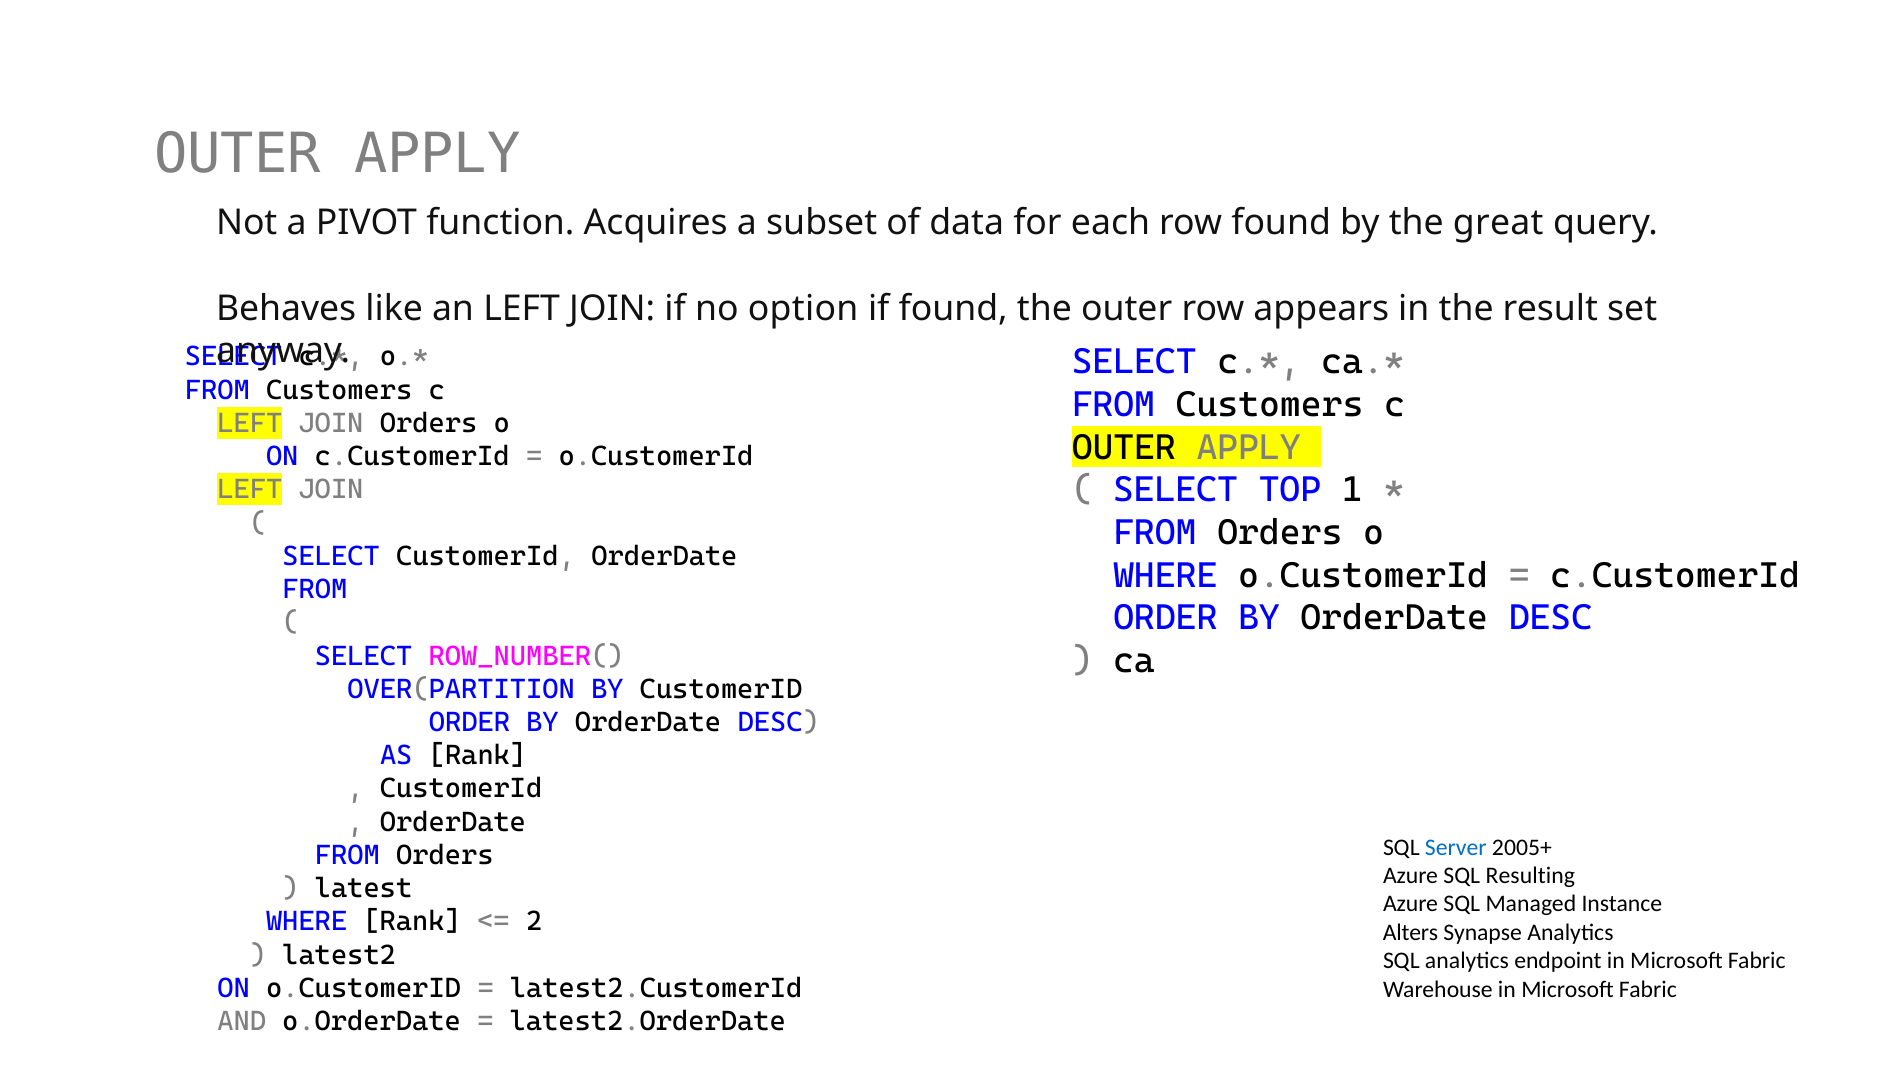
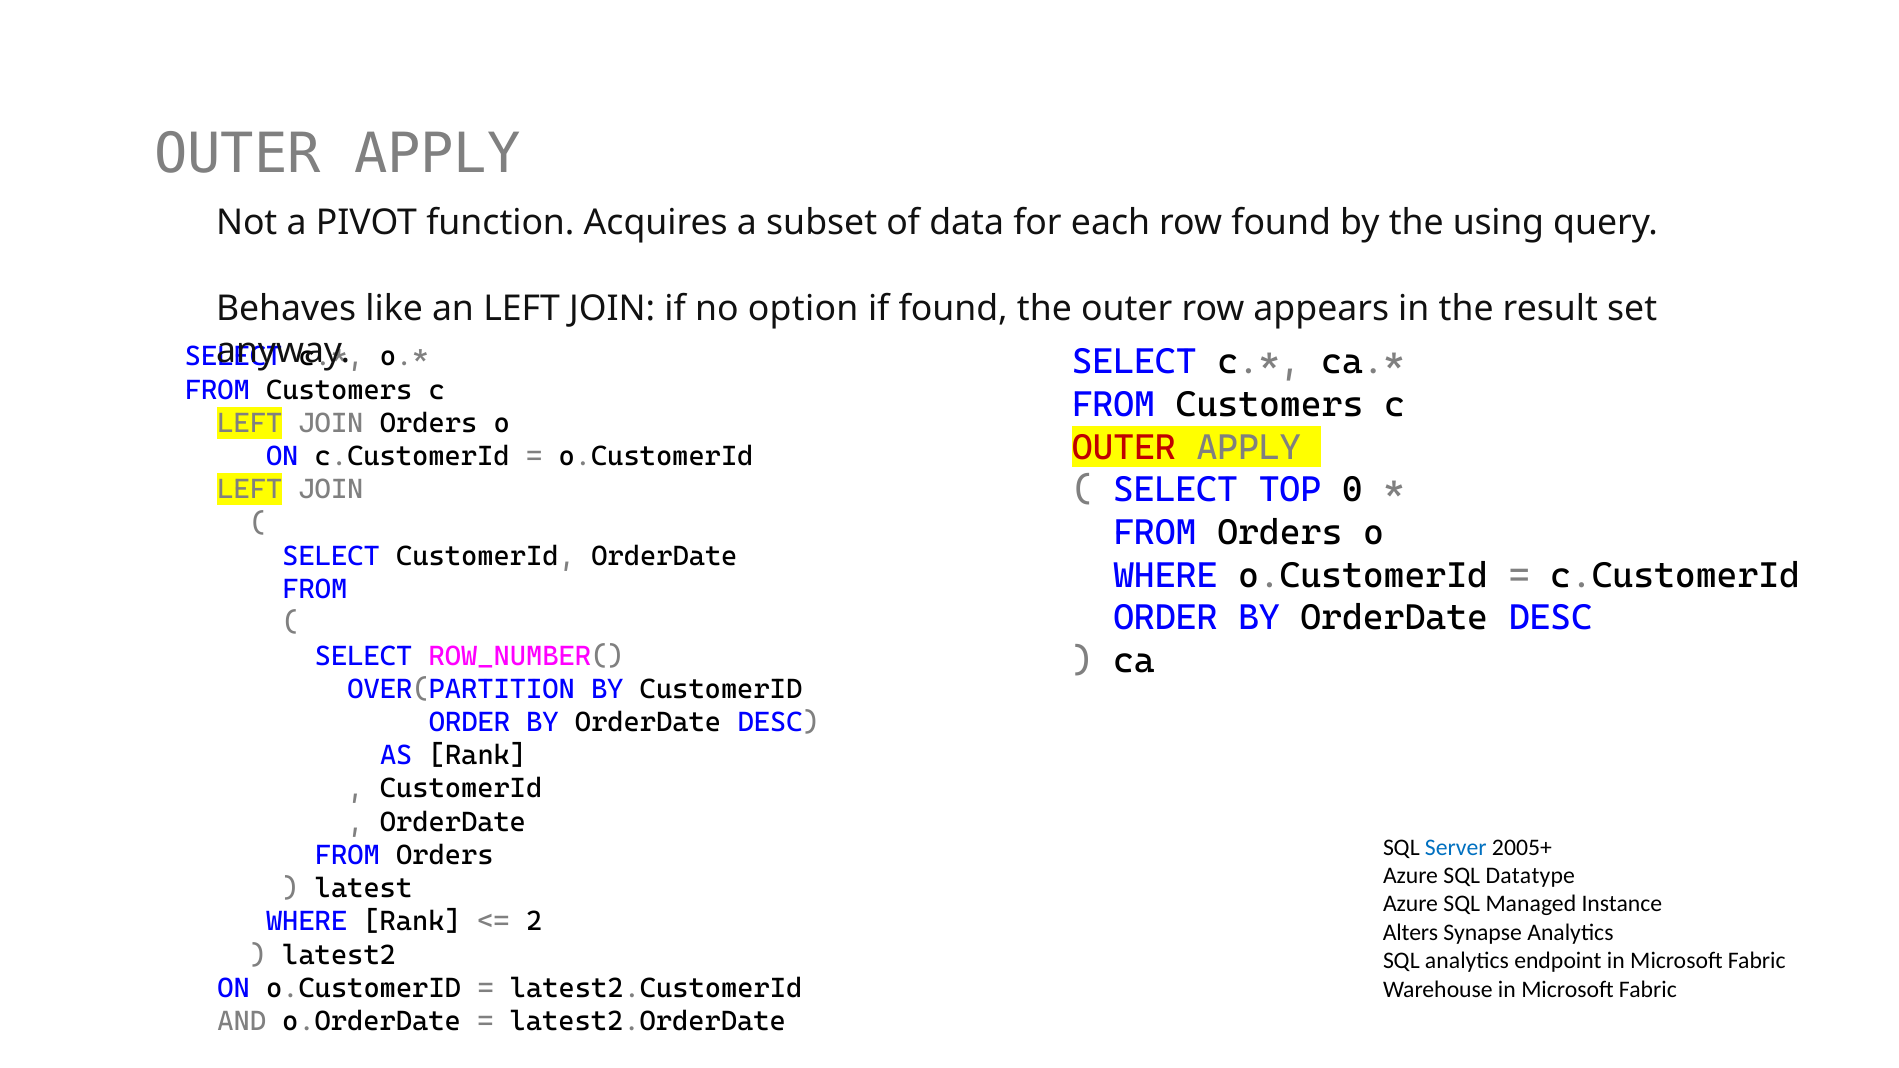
great: great -> using
OUTER at (1124, 447) colour: black -> red
1: 1 -> 0
Resulting: Resulting -> Datatype
